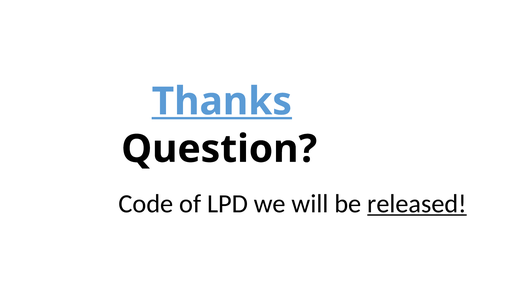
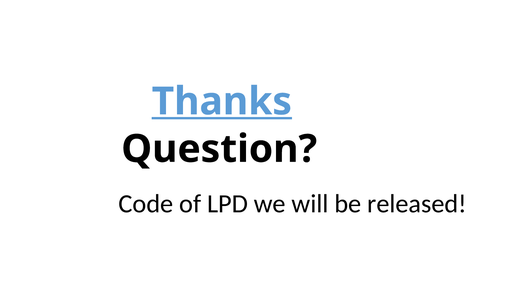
released underline: present -> none
